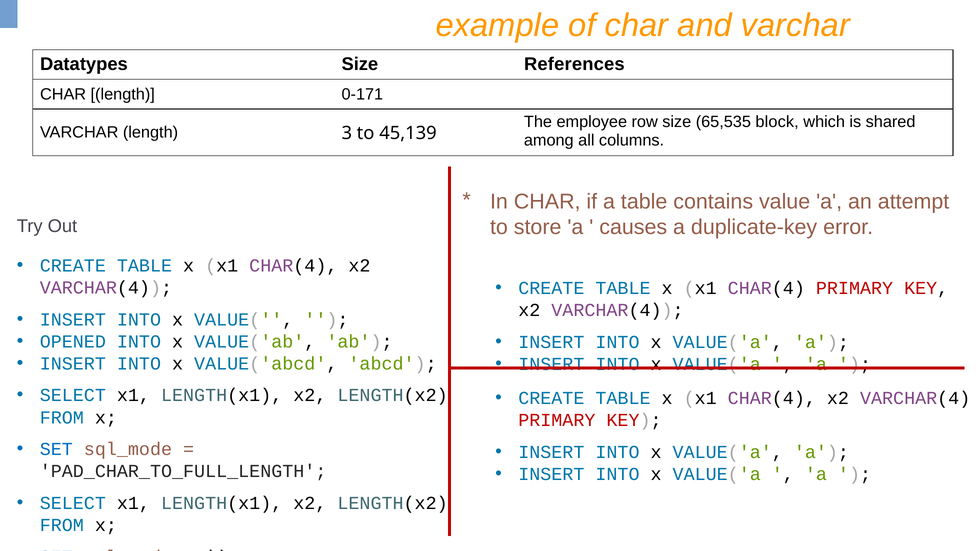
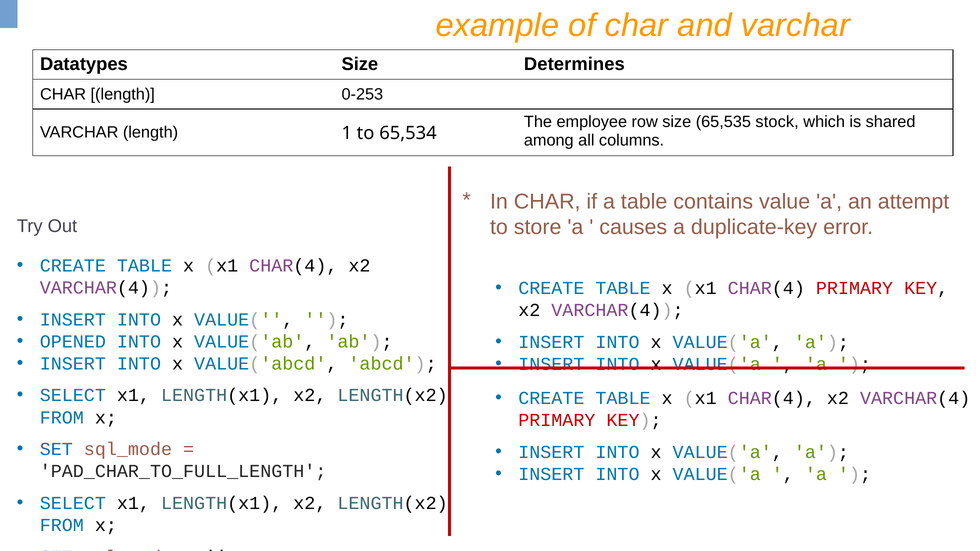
References: References -> Determines
0-171: 0-171 -> 0-253
block: block -> stock
3: 3 -> 1
45,139: 45,139 -> 65,534
